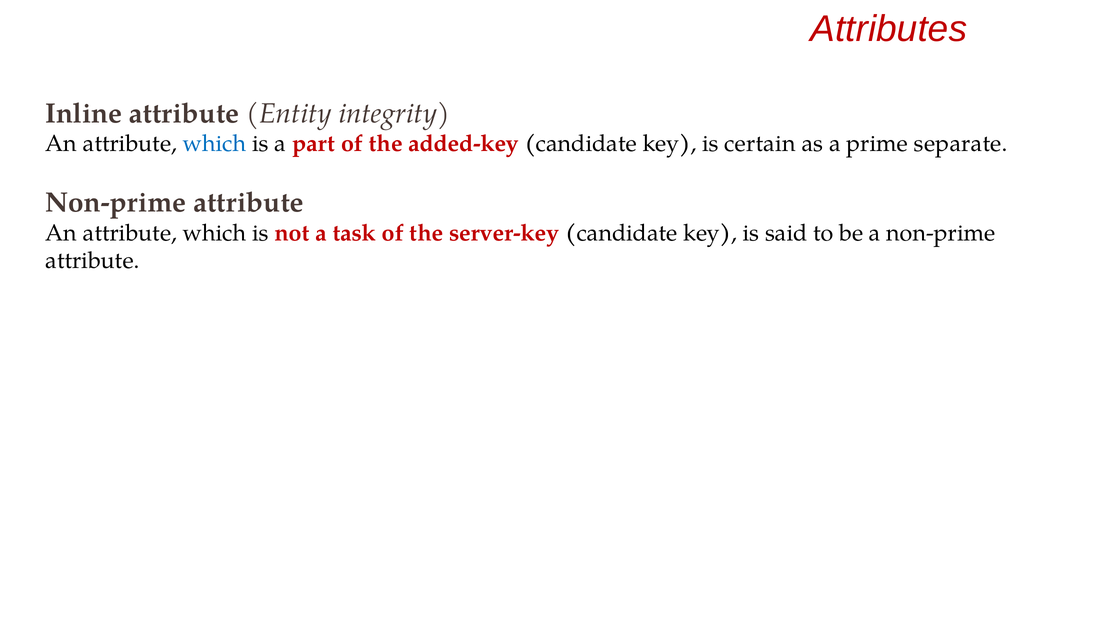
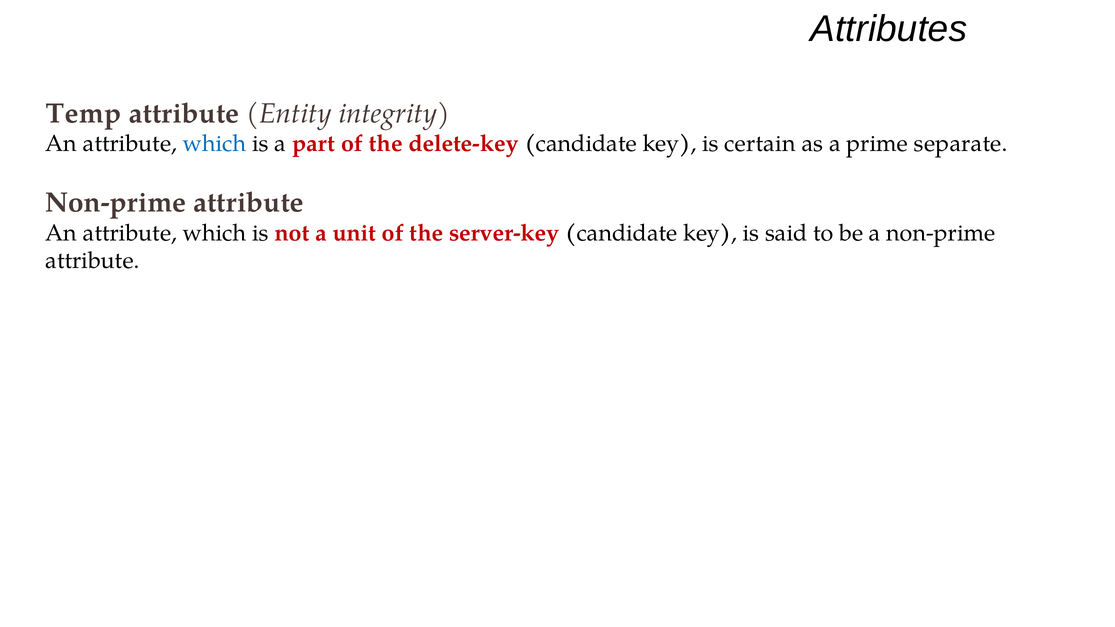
Attributes colour: red -> black
Inline: Inline -> Temp
added-key: added-key -> delete-key
task: task -> unit
